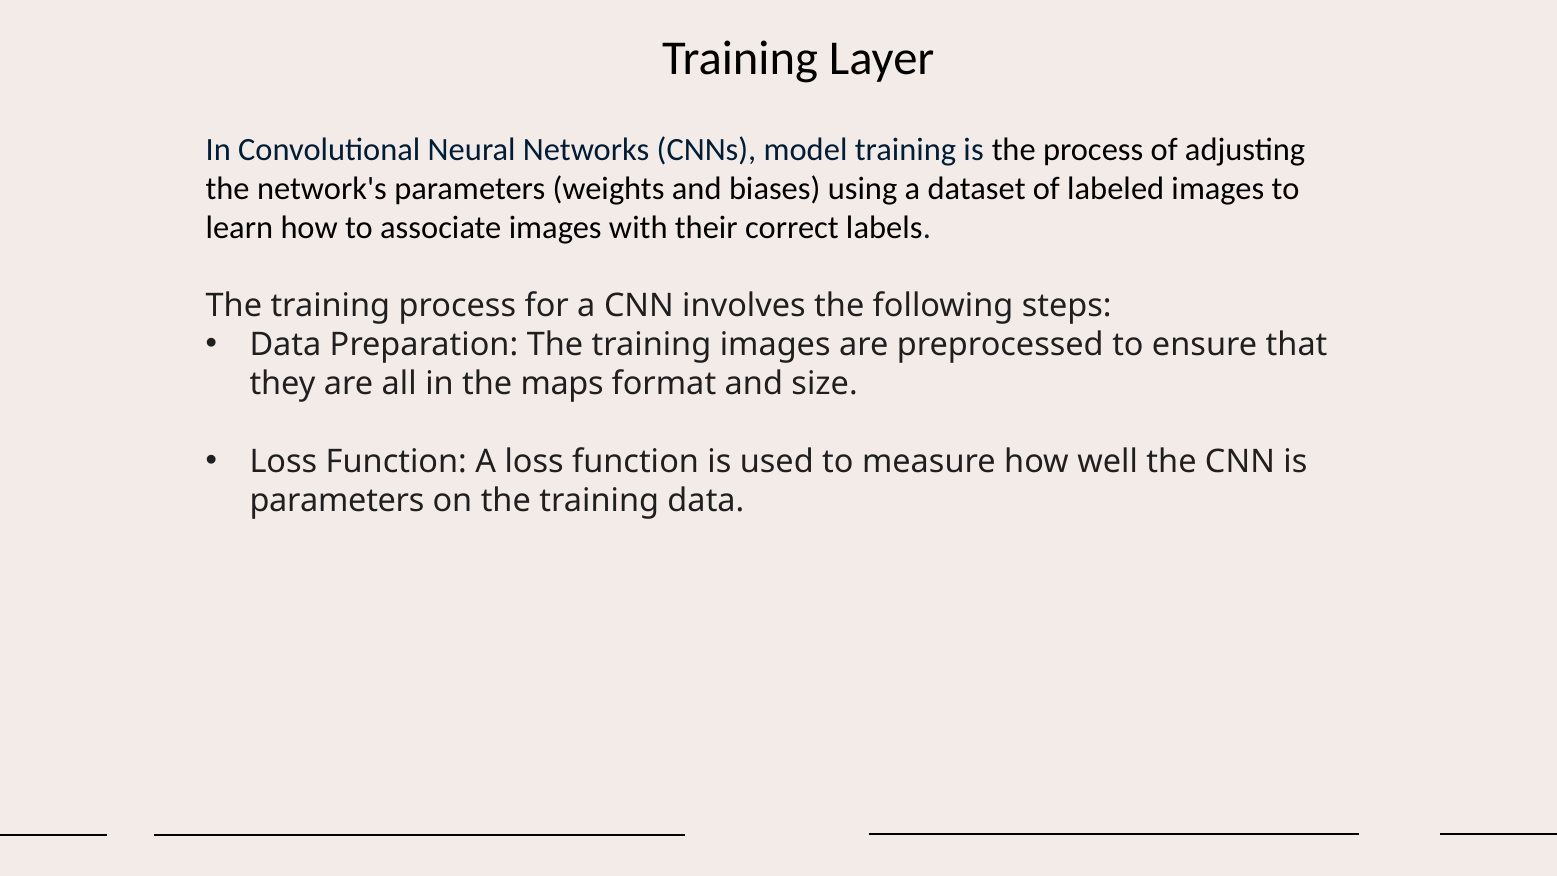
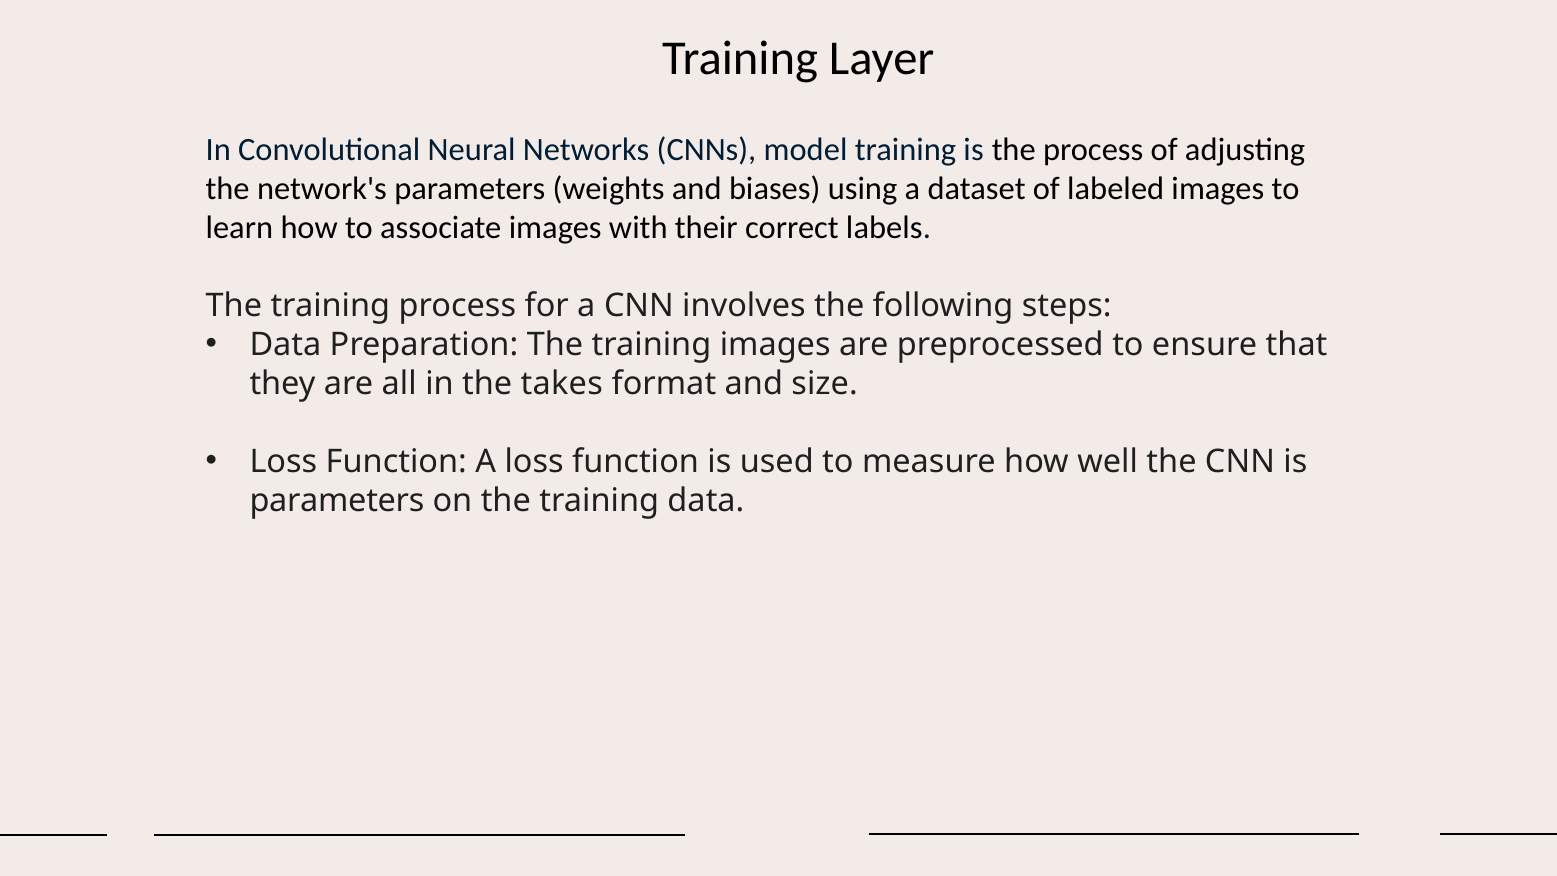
maps: maps -> takes
